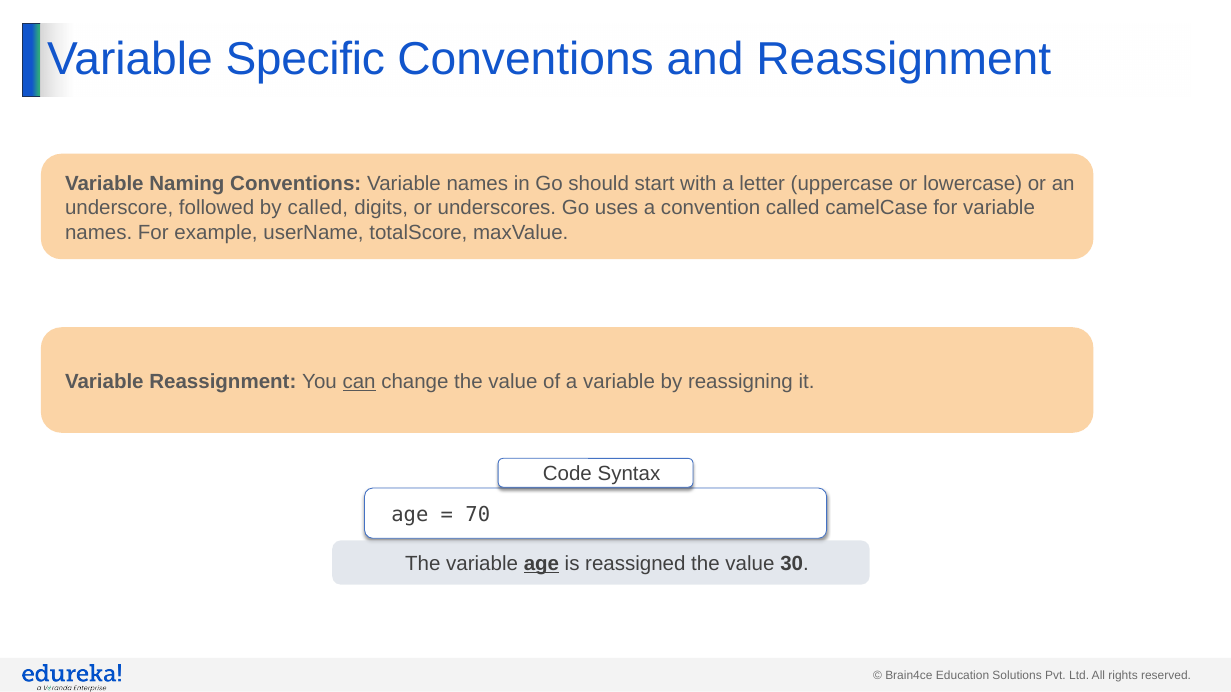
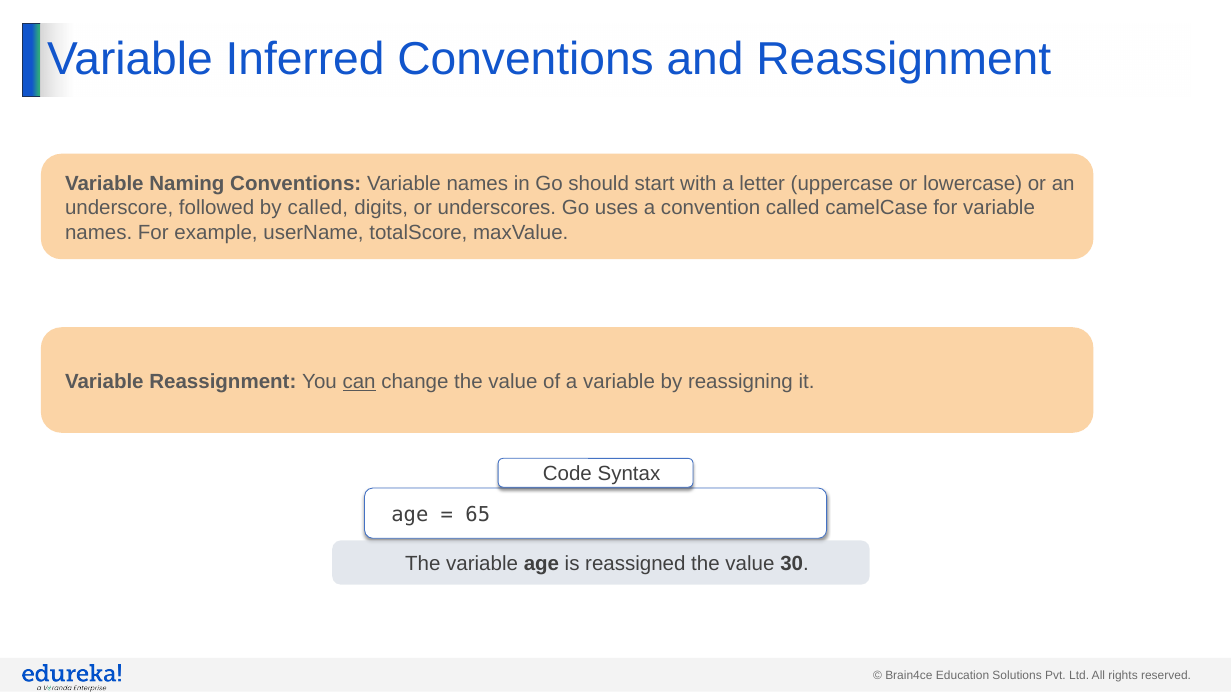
Specific: Specific -> Inferred
70: 70 -> 65
age at (541, 564) underline: present -> none
